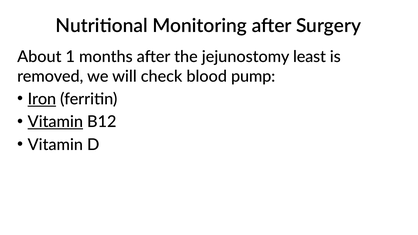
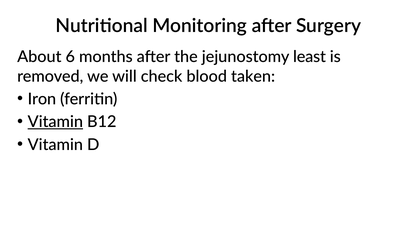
1: 1 -> 6
pump: pump -> taken
Iron underline: present -> none
